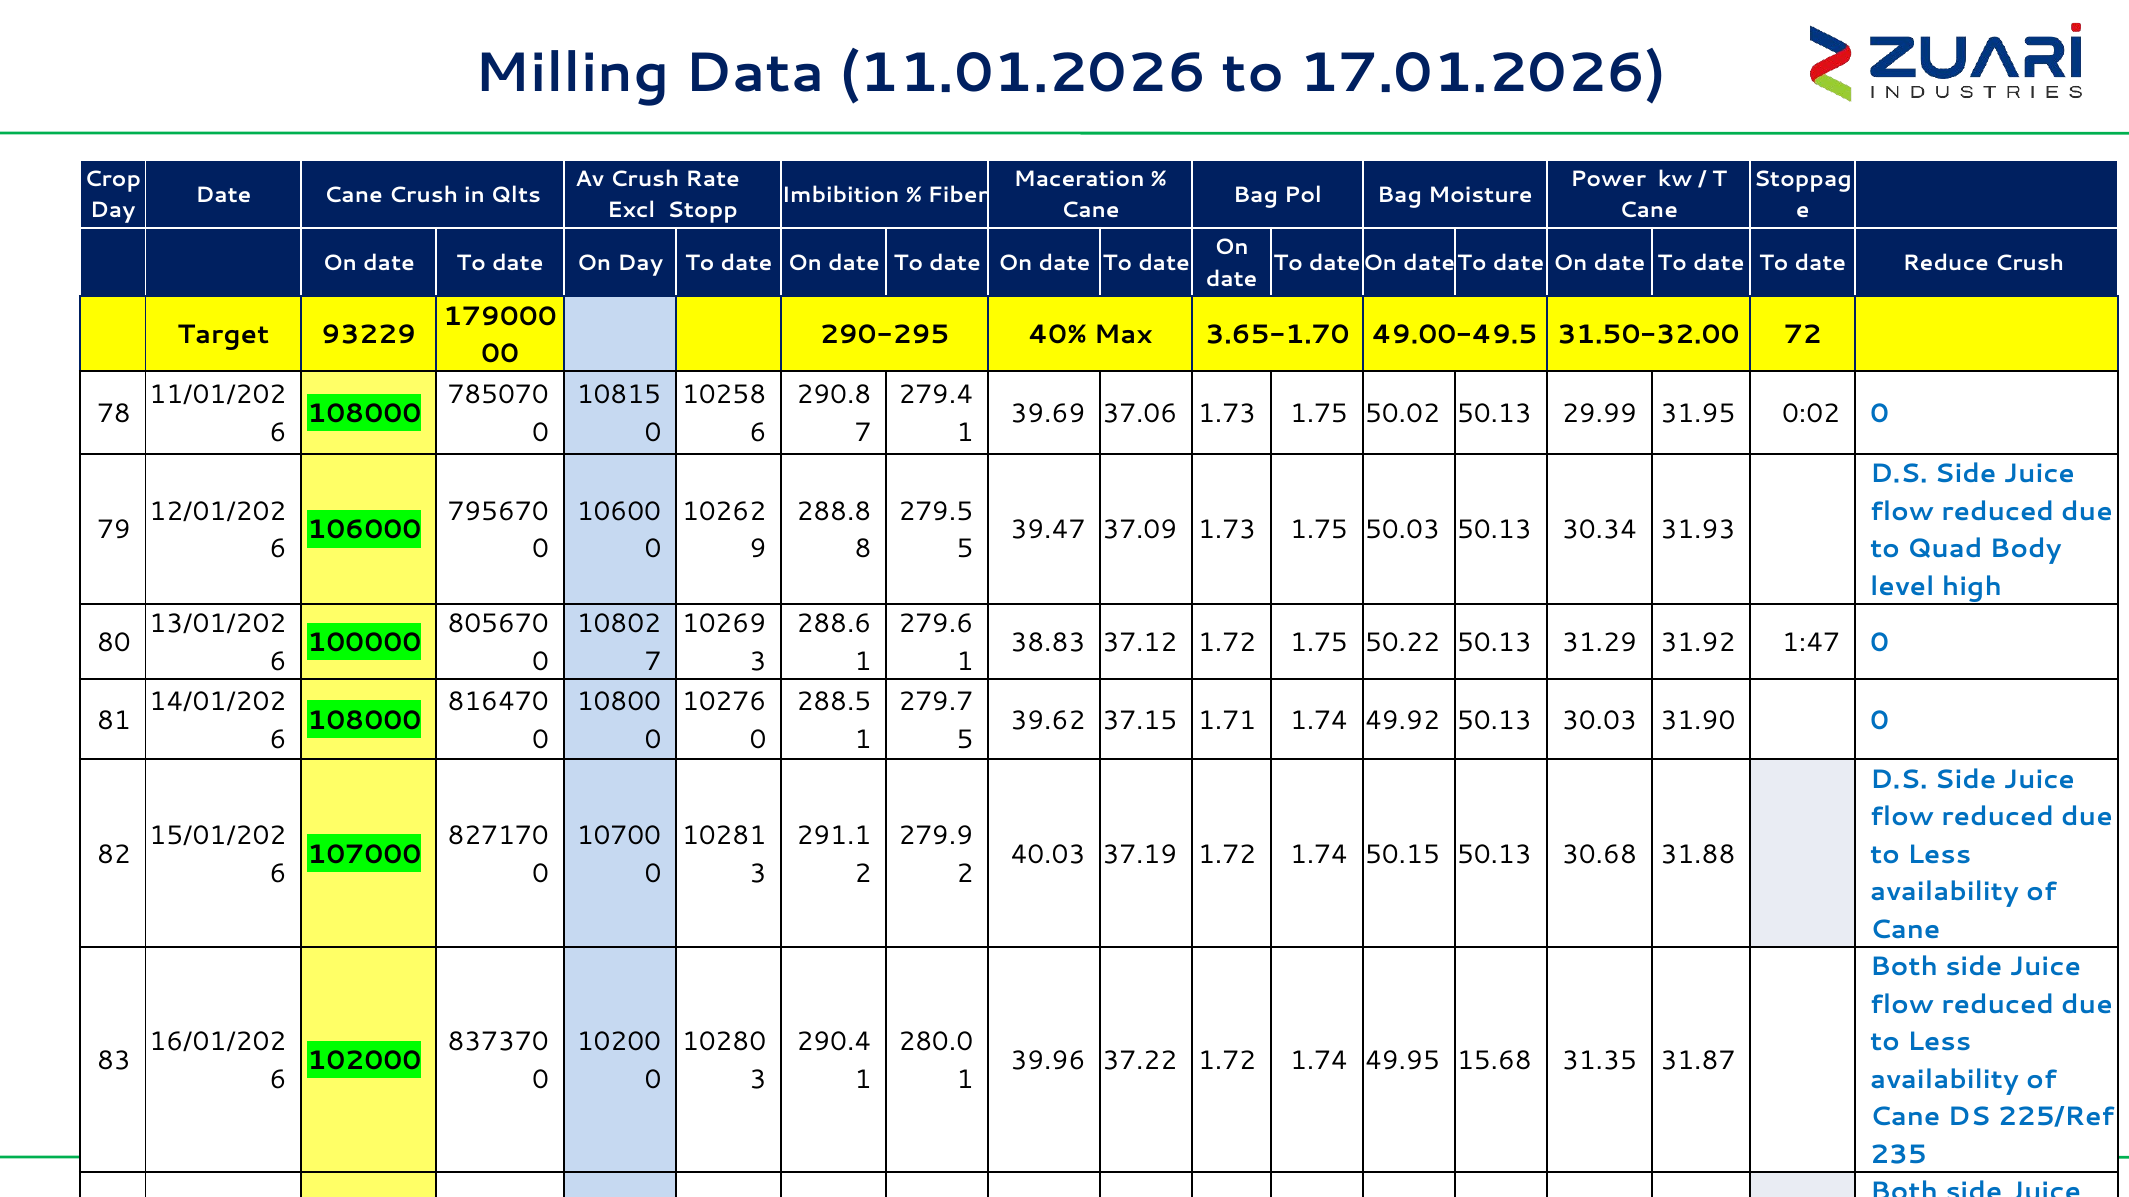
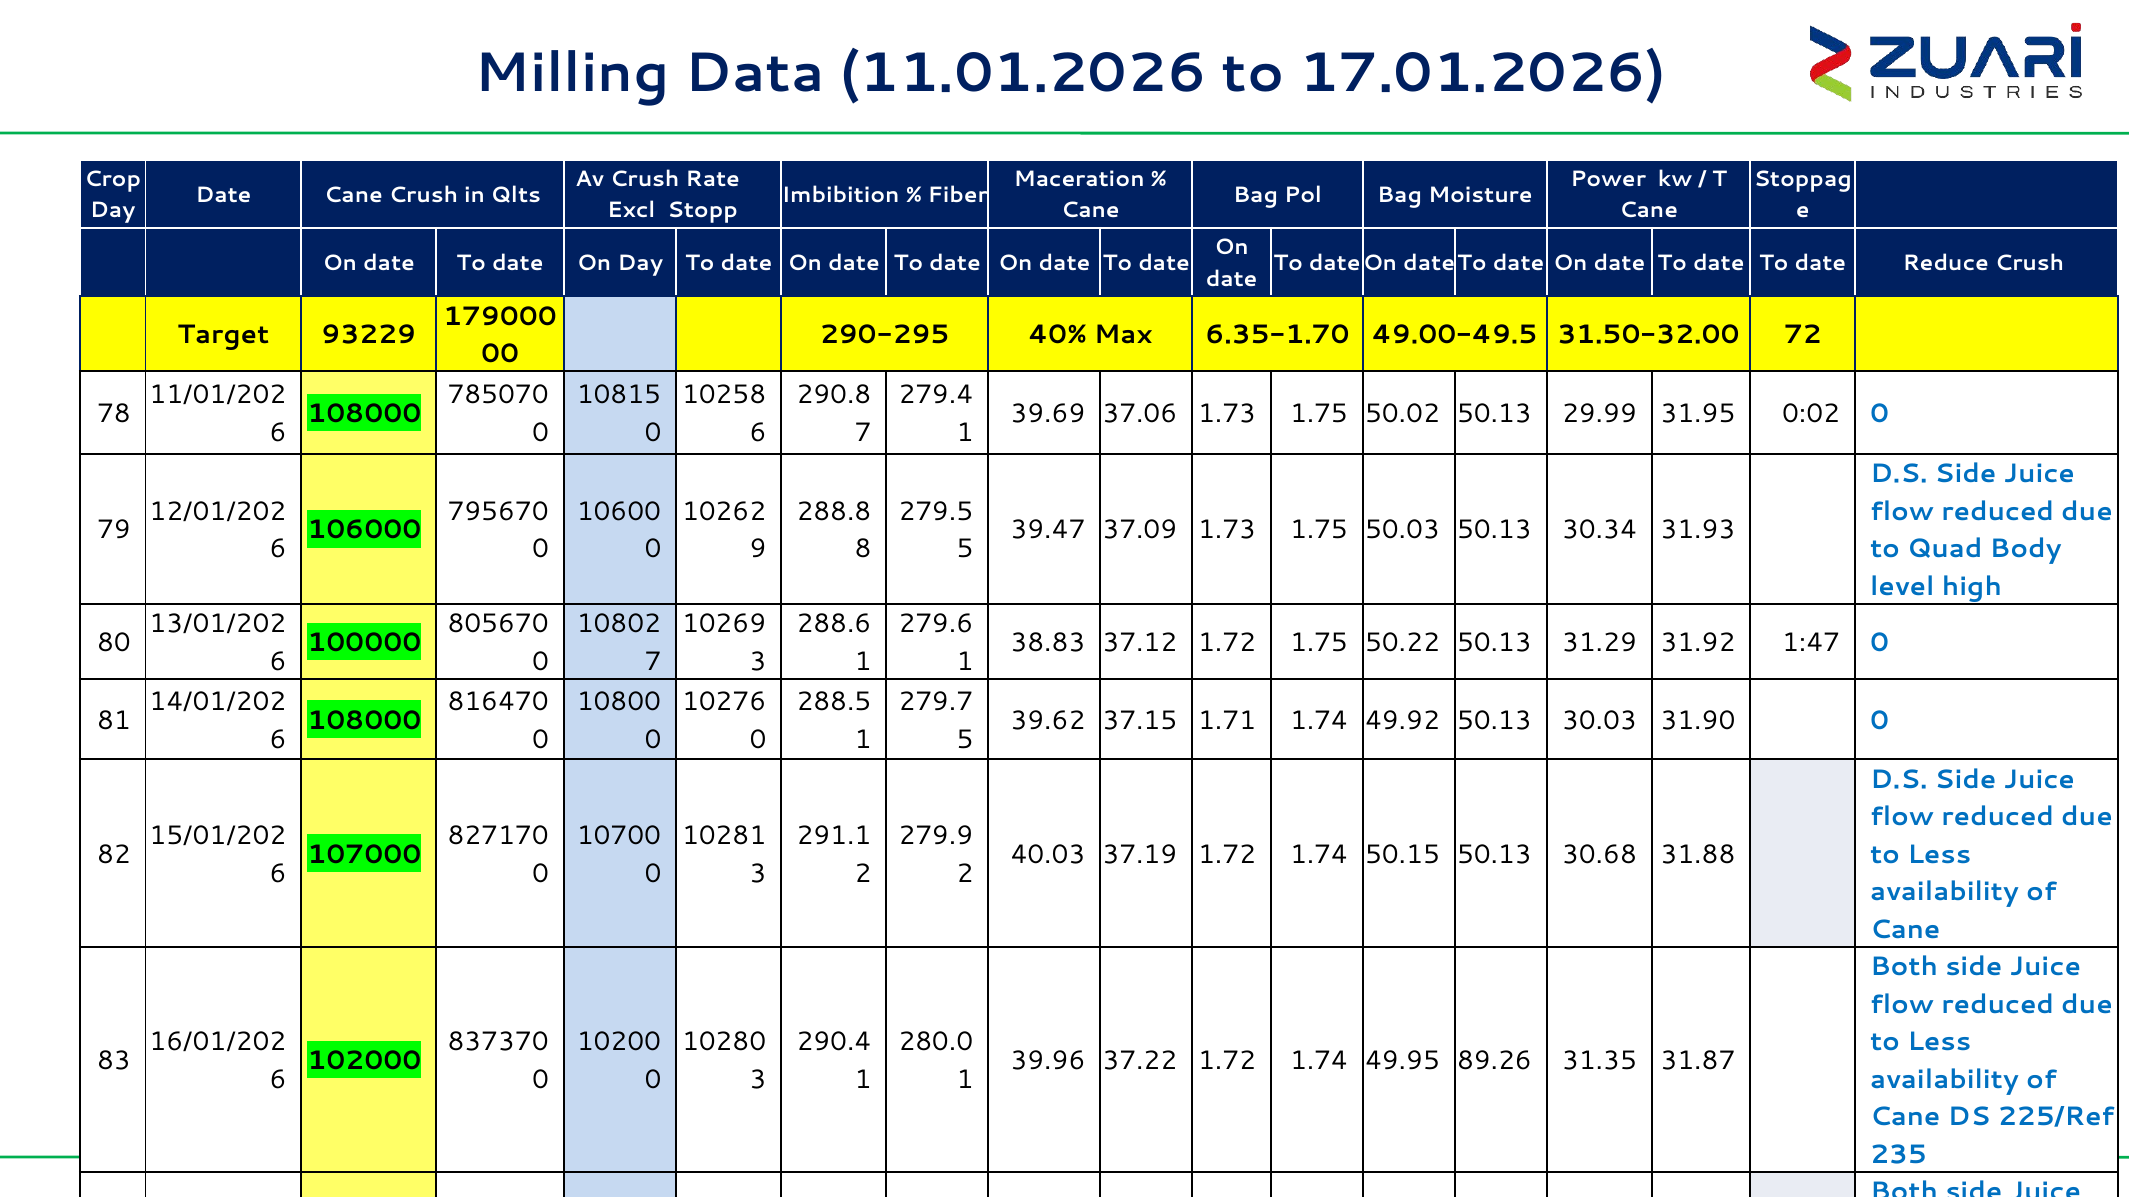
3.65-1.70: 3.65-1.70 -> 6.35-1.70
15.68: 15.68 -> 89.26
